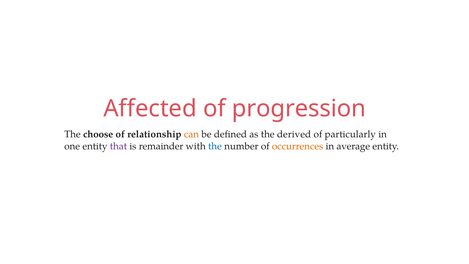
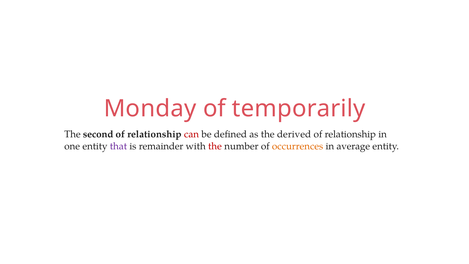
Affected: Affected -> Monday
progression: progression -> temporarily
choose: choose -> second
can colour: orange -> red
particularly at (350, 134): particularly -> relationship
the at (215, 146) colour: blue -> red
